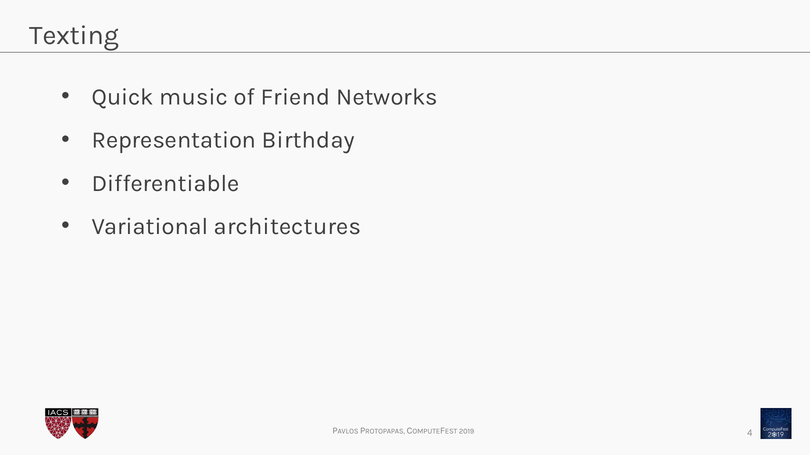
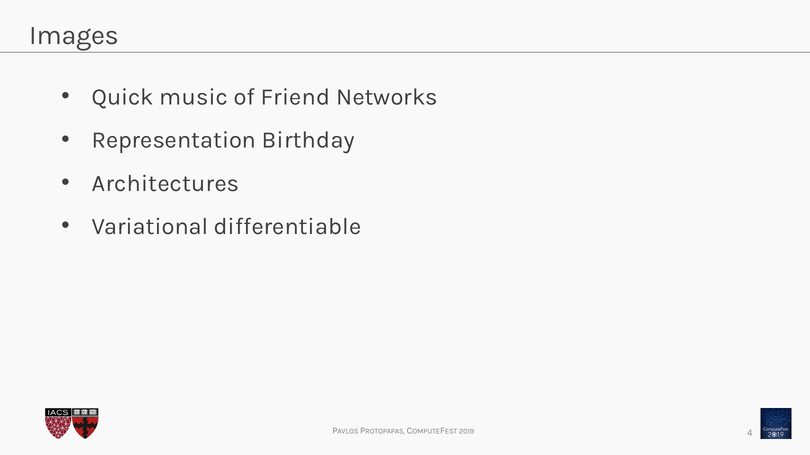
Texting: Texting -> Images
Differentiable: Differentiable -> Architectures
architectures: architectures -> differentiable
